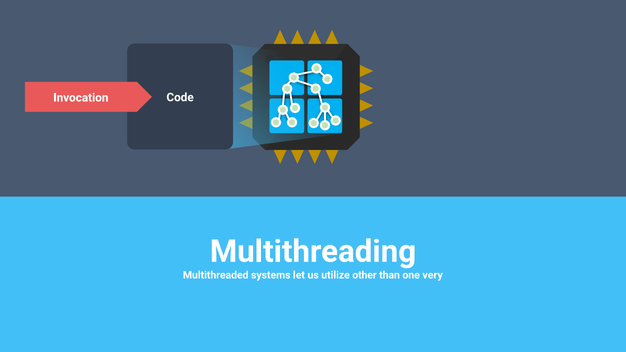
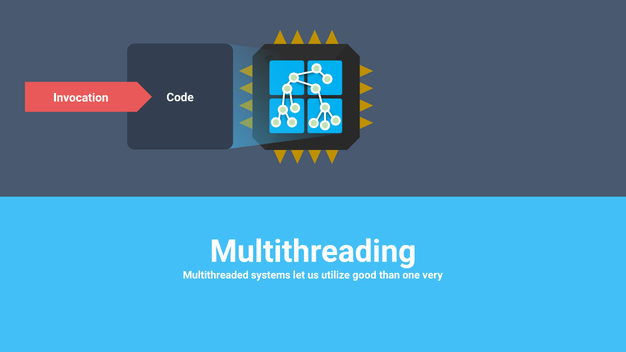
other: other -> good
